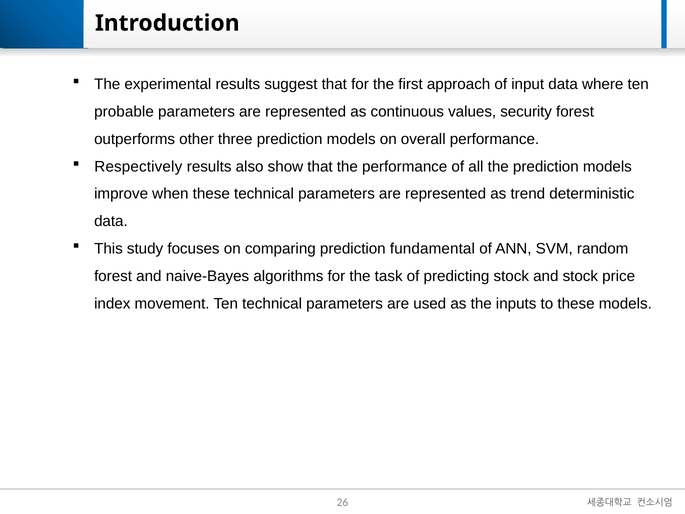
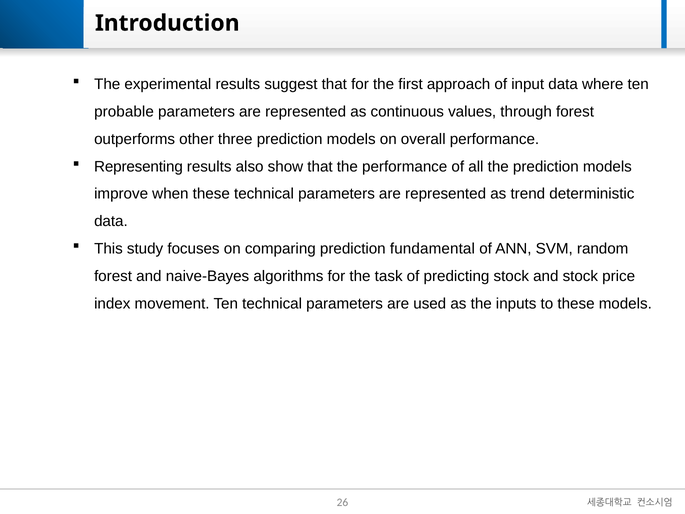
security: security -> through
Respectively: Respectively -> Representing
